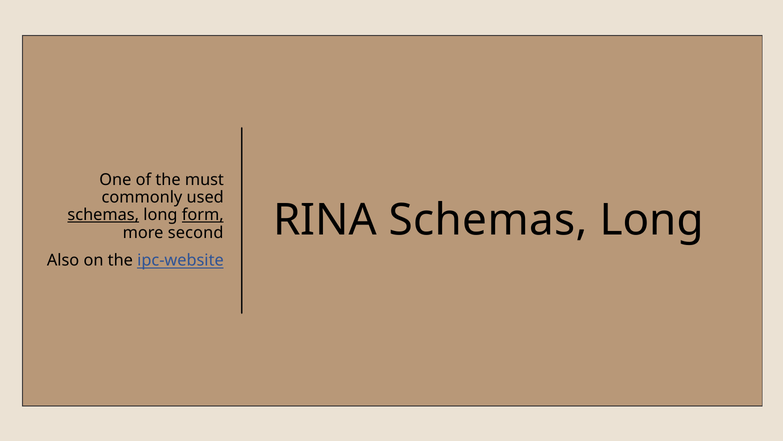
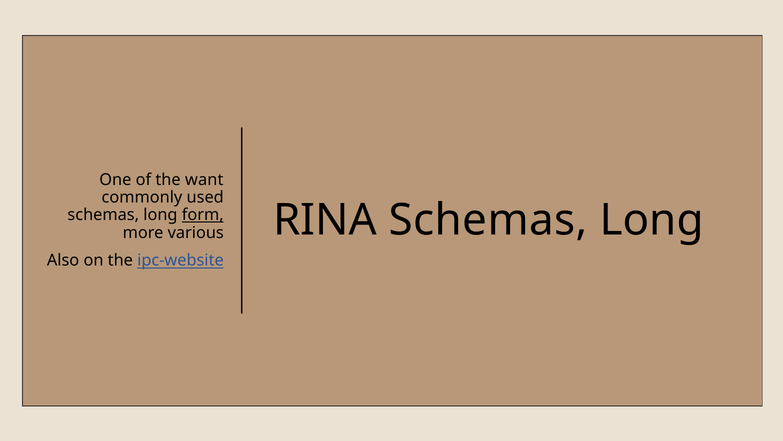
must: must -> want
schemas at (103, 215) underline: present -> none
second: second -> various
